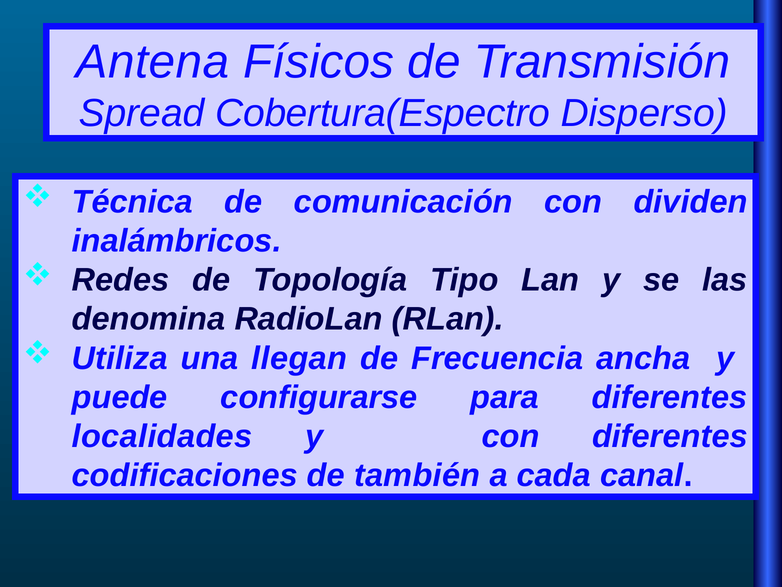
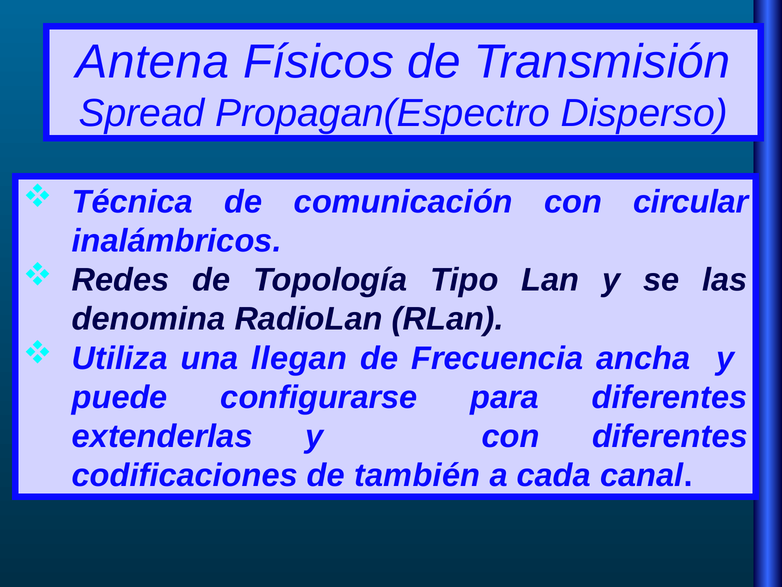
Cobertura(Espectro: Cobertura(Espectro -> Propagan(Espectro
dividen: dividen -> circular
localidades: localidades -> extenderlas
